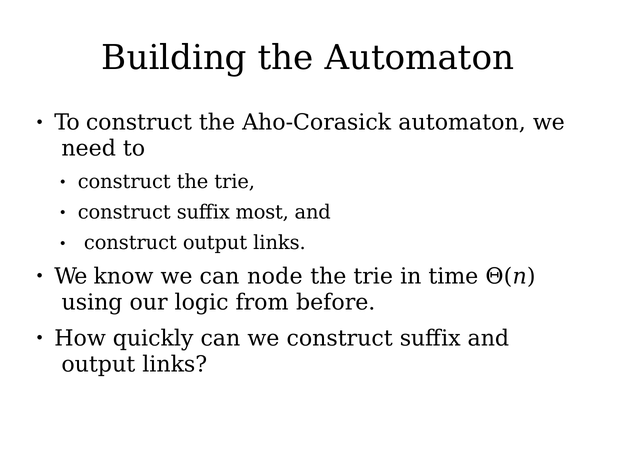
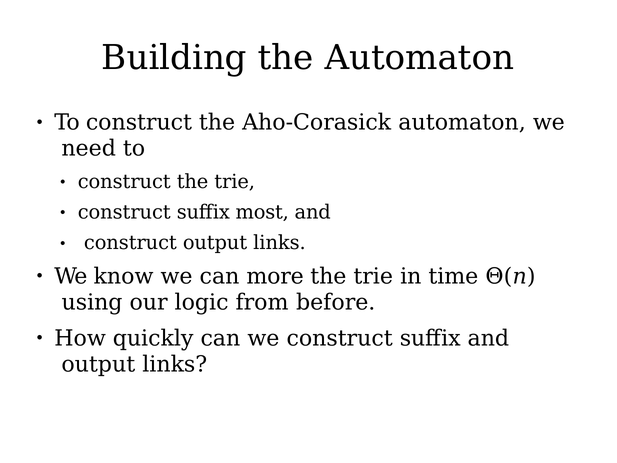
node: node -> more
